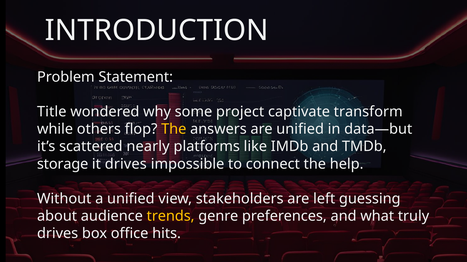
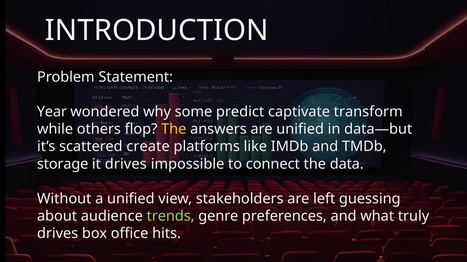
Title: Title -> Year
project: project -> predict
nearly: nearly -> create
help: help -> data
trends colour: yellow -> light green
